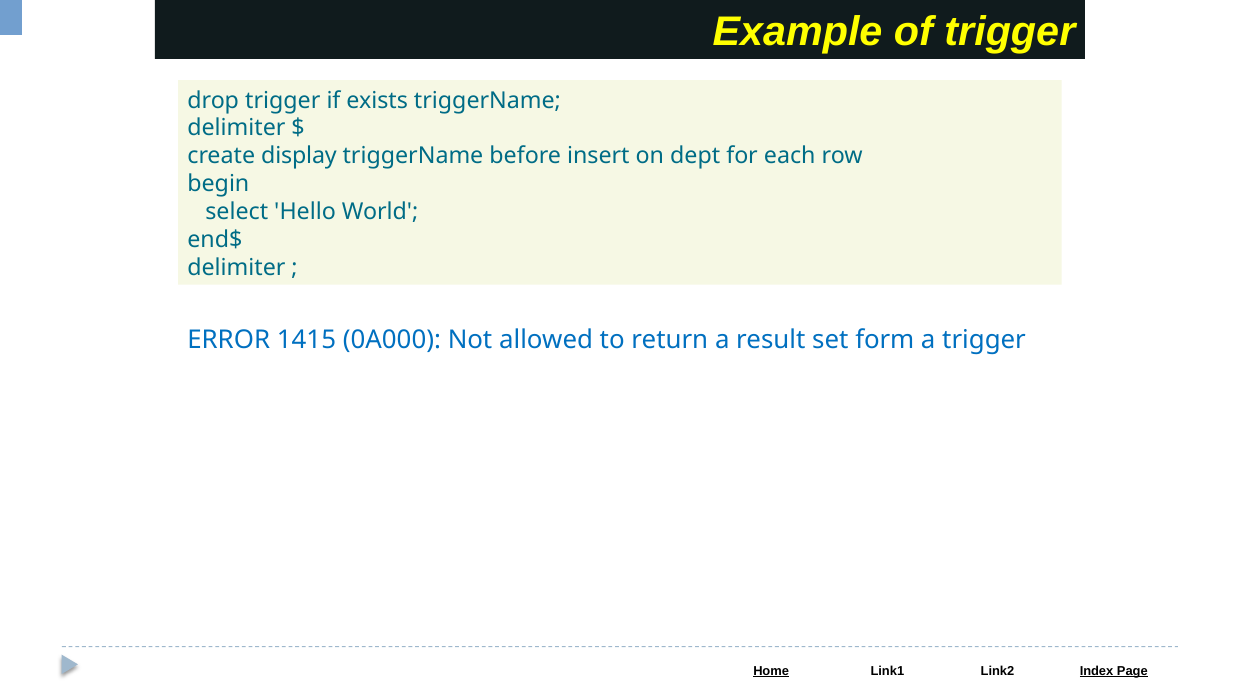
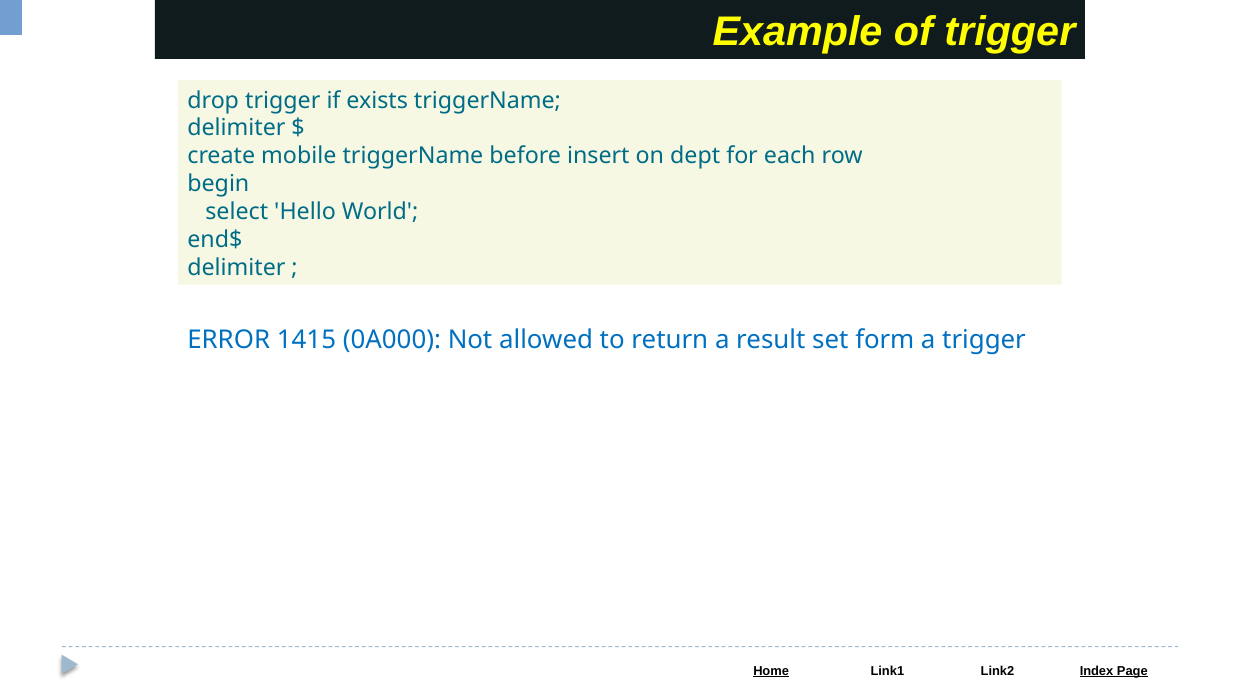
display: display -> mobile
